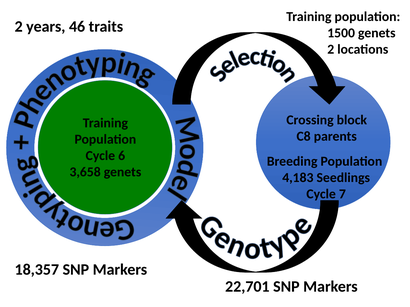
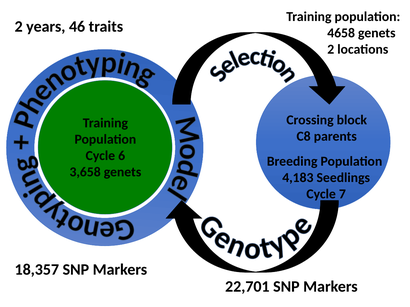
1500: 1500 -> 4658
